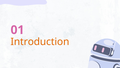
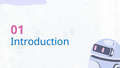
Introduction colour: orange -> blue
